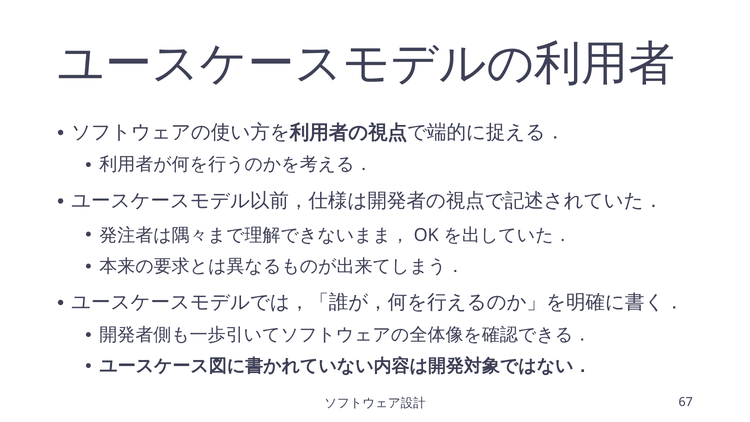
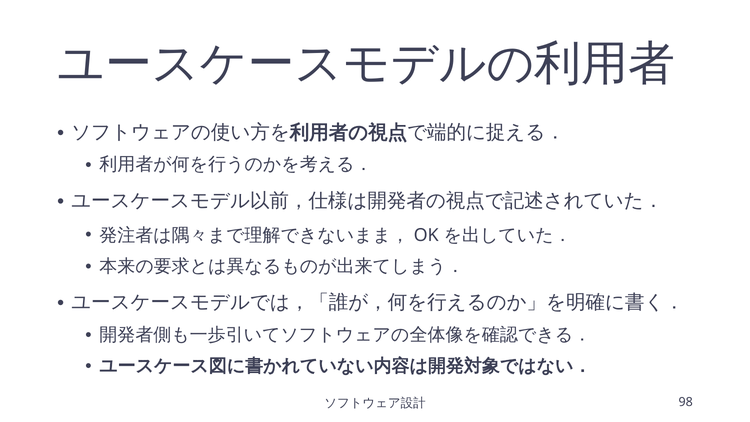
67: 67 -> 98
